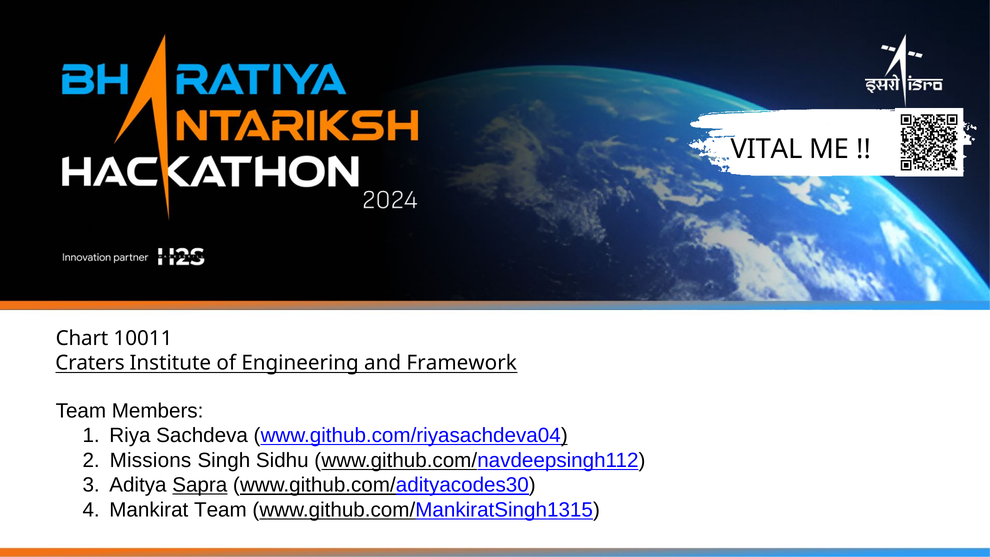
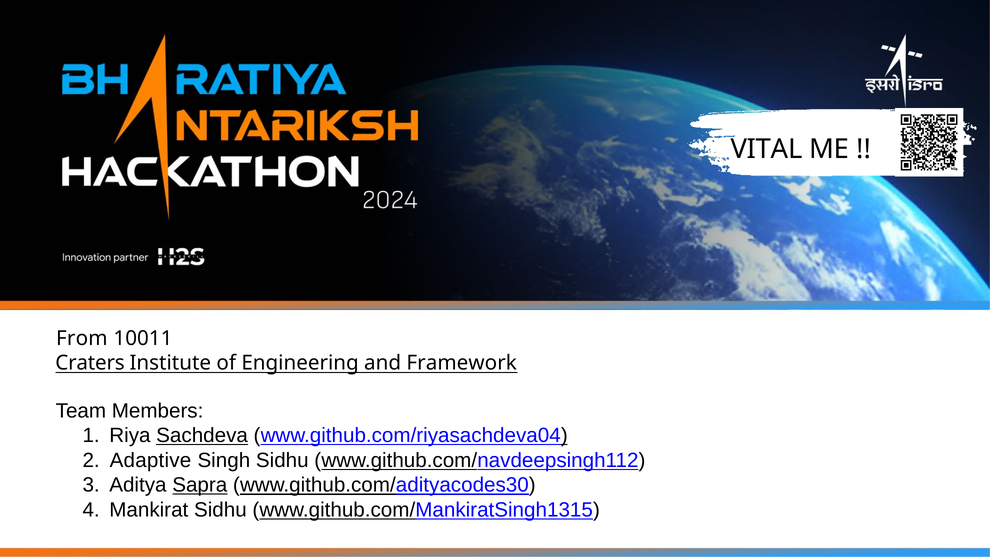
Chart: Chart -> From
Sachdeva underline: none -> present
Missions: Missions -> Adaptive
Mankirat Team: Team -> Sidhu
